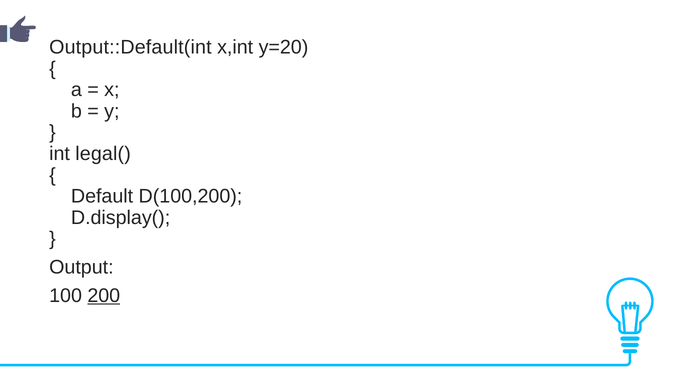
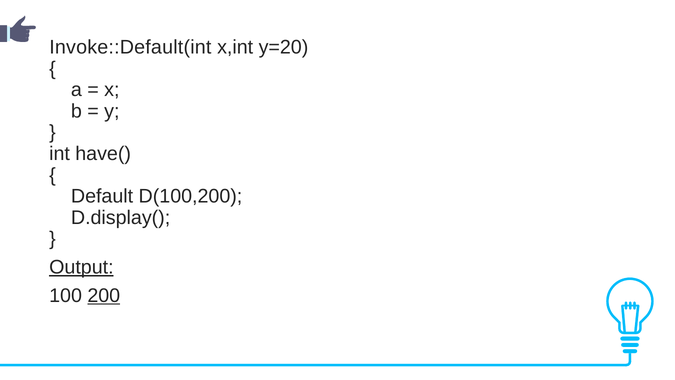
Output::Default(int: Output::Default(int -> Invoke::Default(int
legal(: legal( -> have(
Output underline: none -> present
